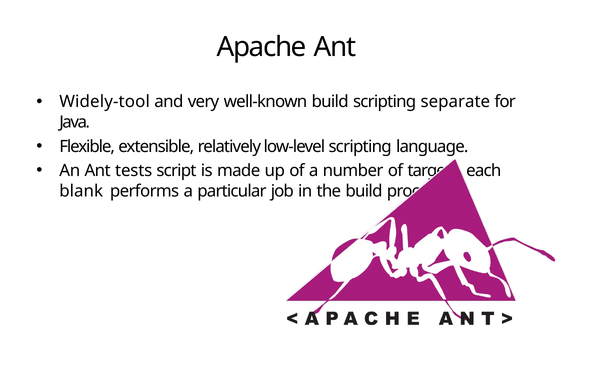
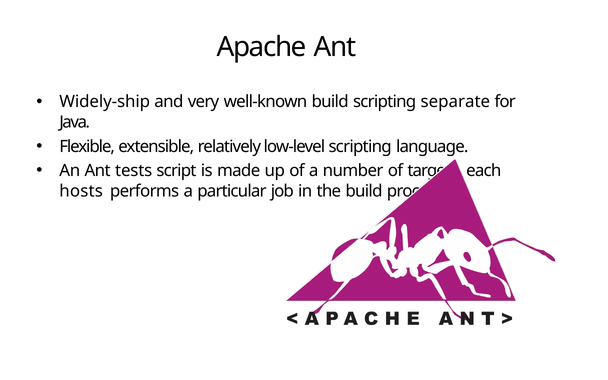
Widely-tool: Widely-tool -> Widely-ship
blank: blank -> hosts
